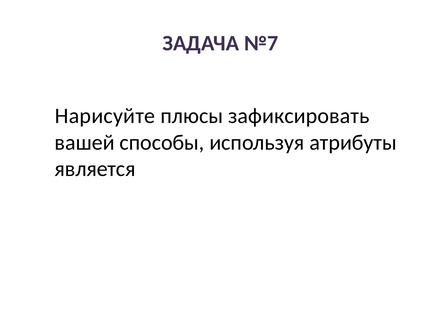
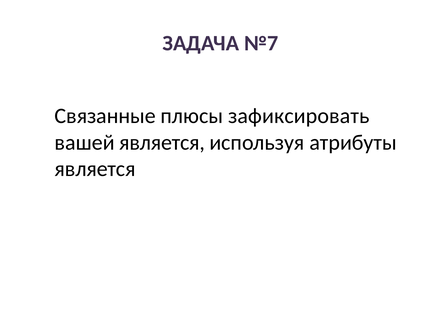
Нарисуйте: Нарисуйте -> Связанные
вашей способы: способы -> является
